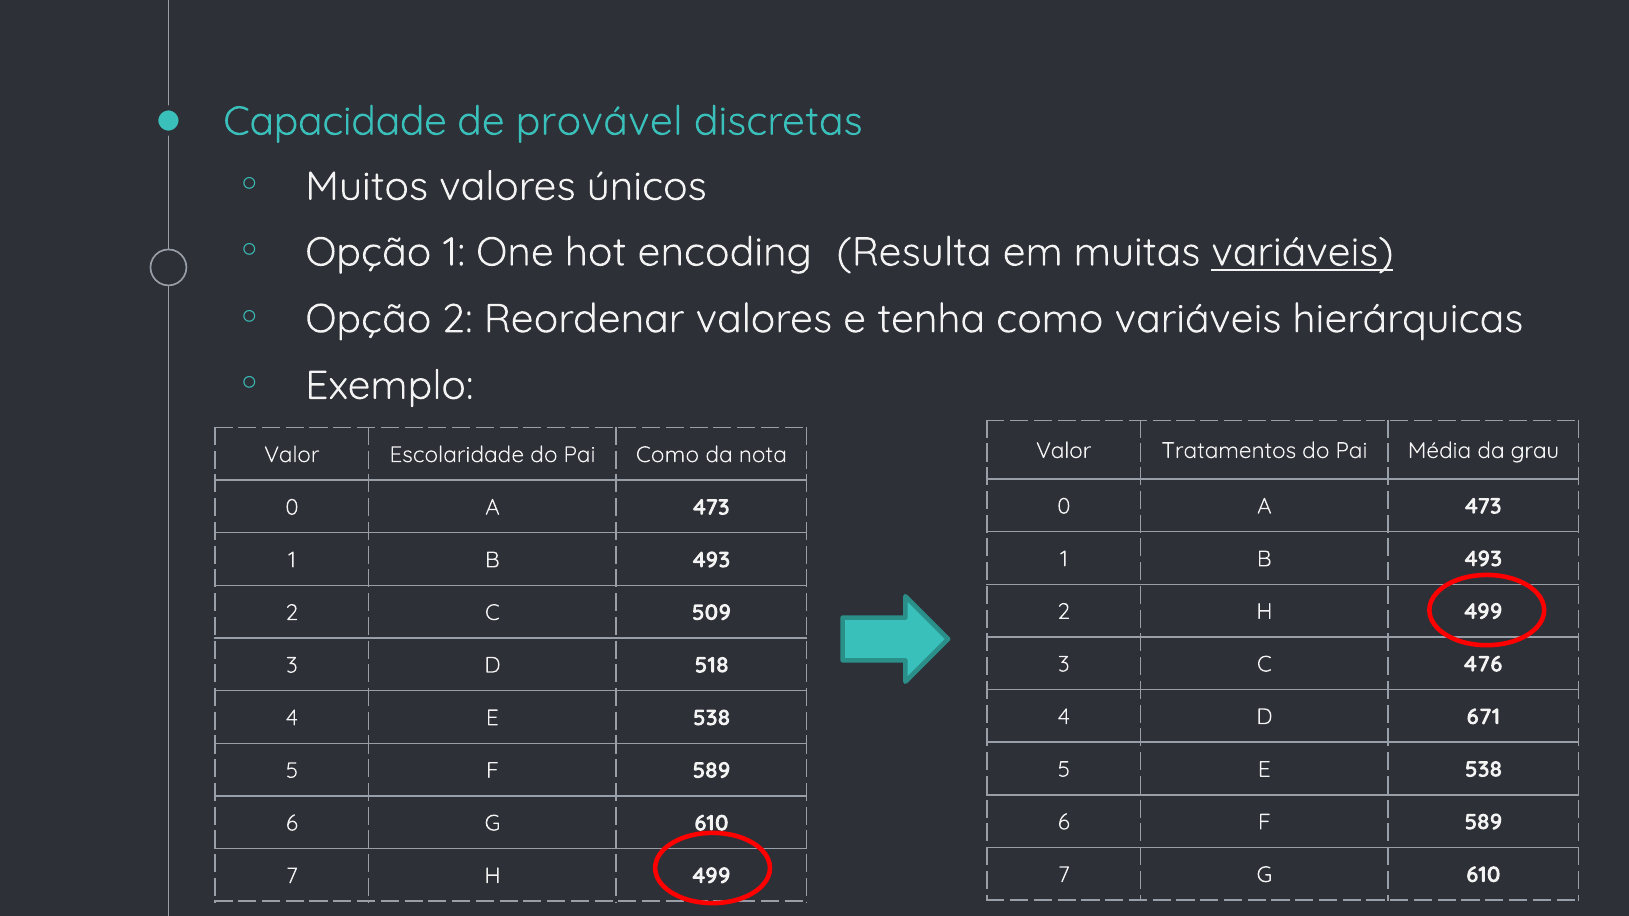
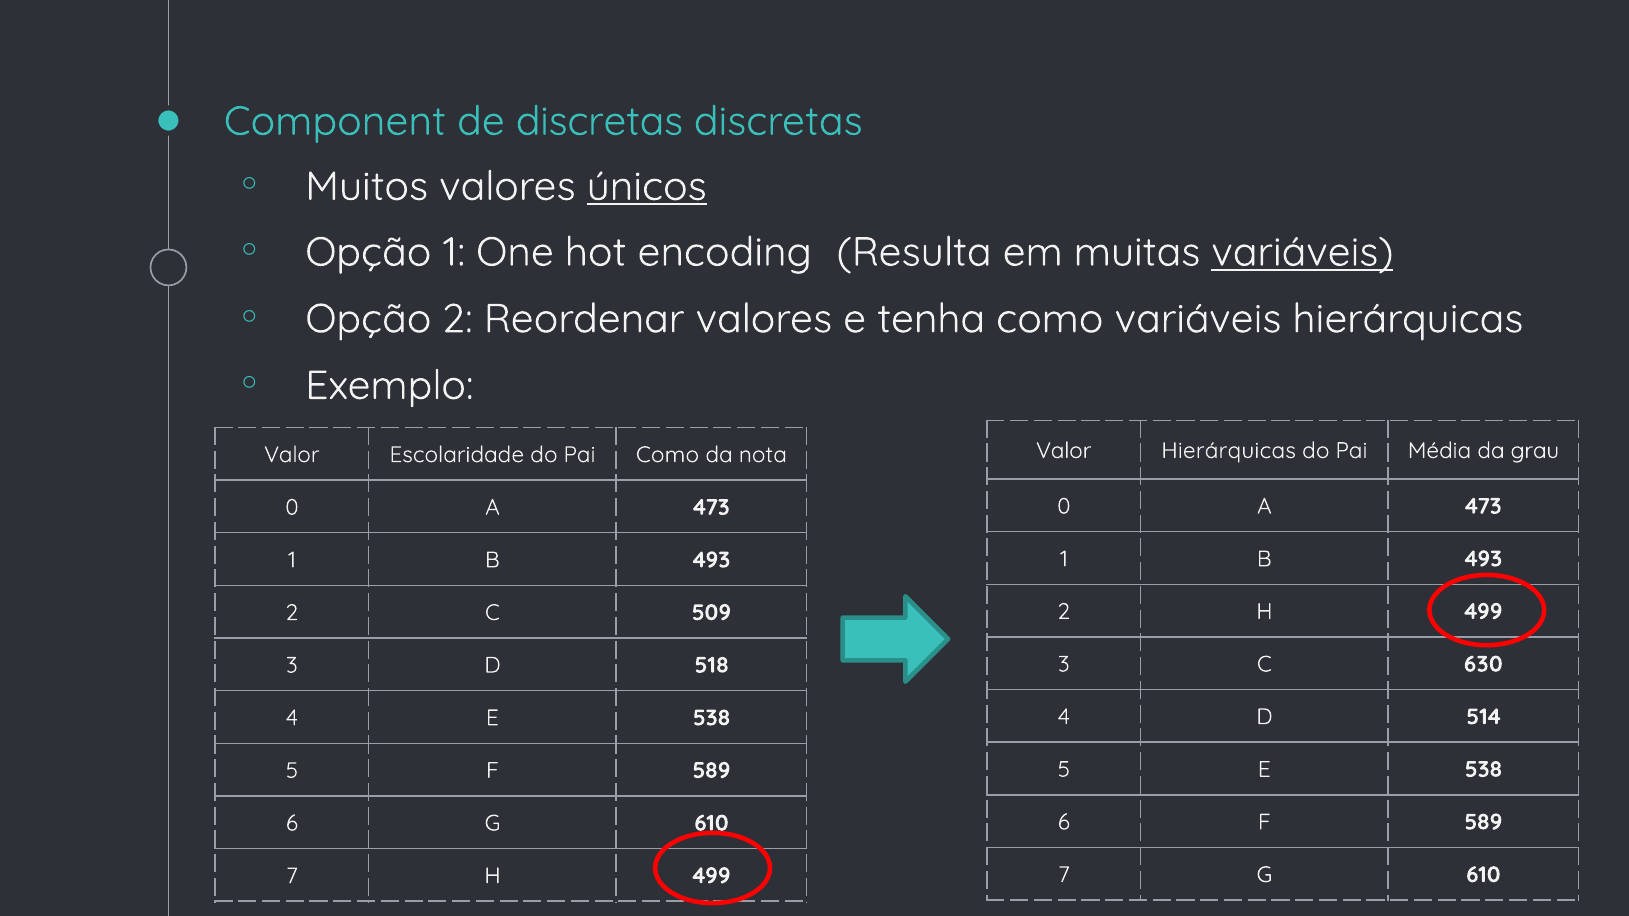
Capacidade: Capacidade -> Component
de provável: provável -> discretas
únicos underline: none -> present
Valor Tratamentos: Tratamentos -> Hierárquicas
476: 476 -> 630
671: 671 -> 514
